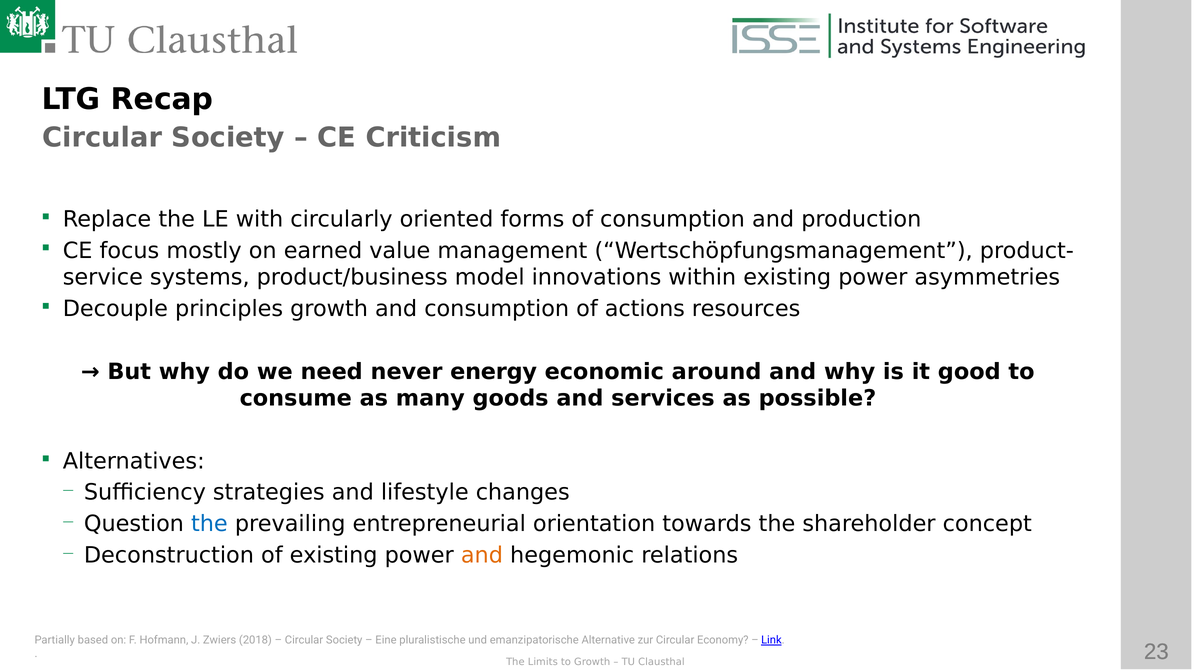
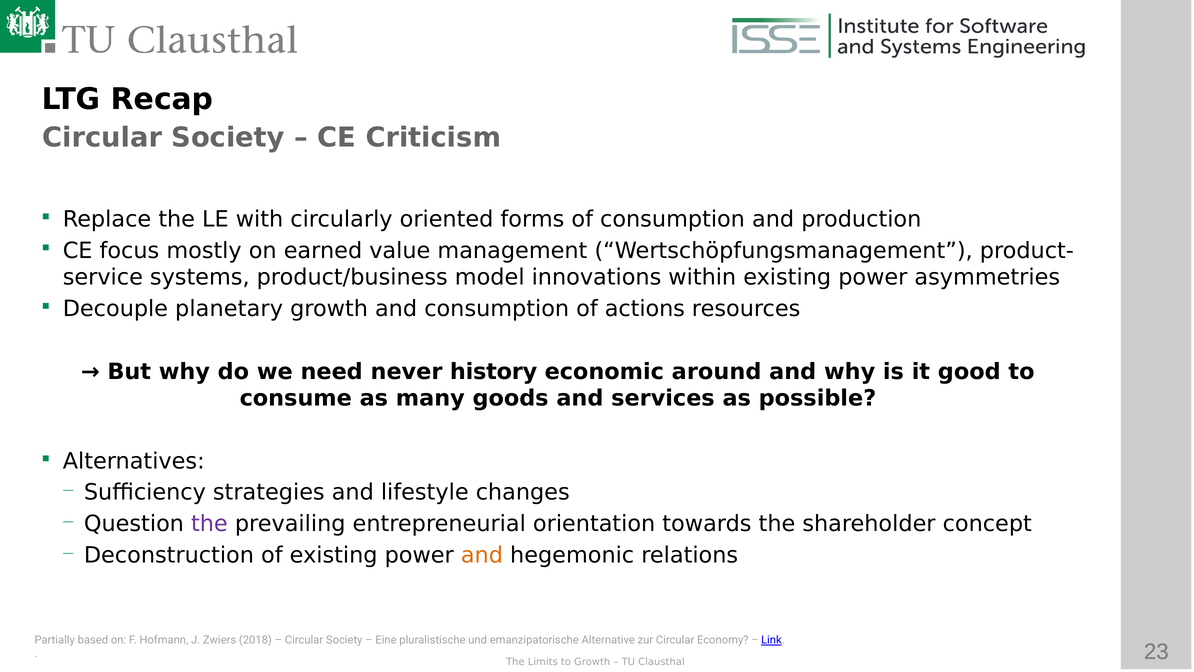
principles: principles -> planetary
energy: energy -> history
the at (209, 524) colour: blue -> purple
